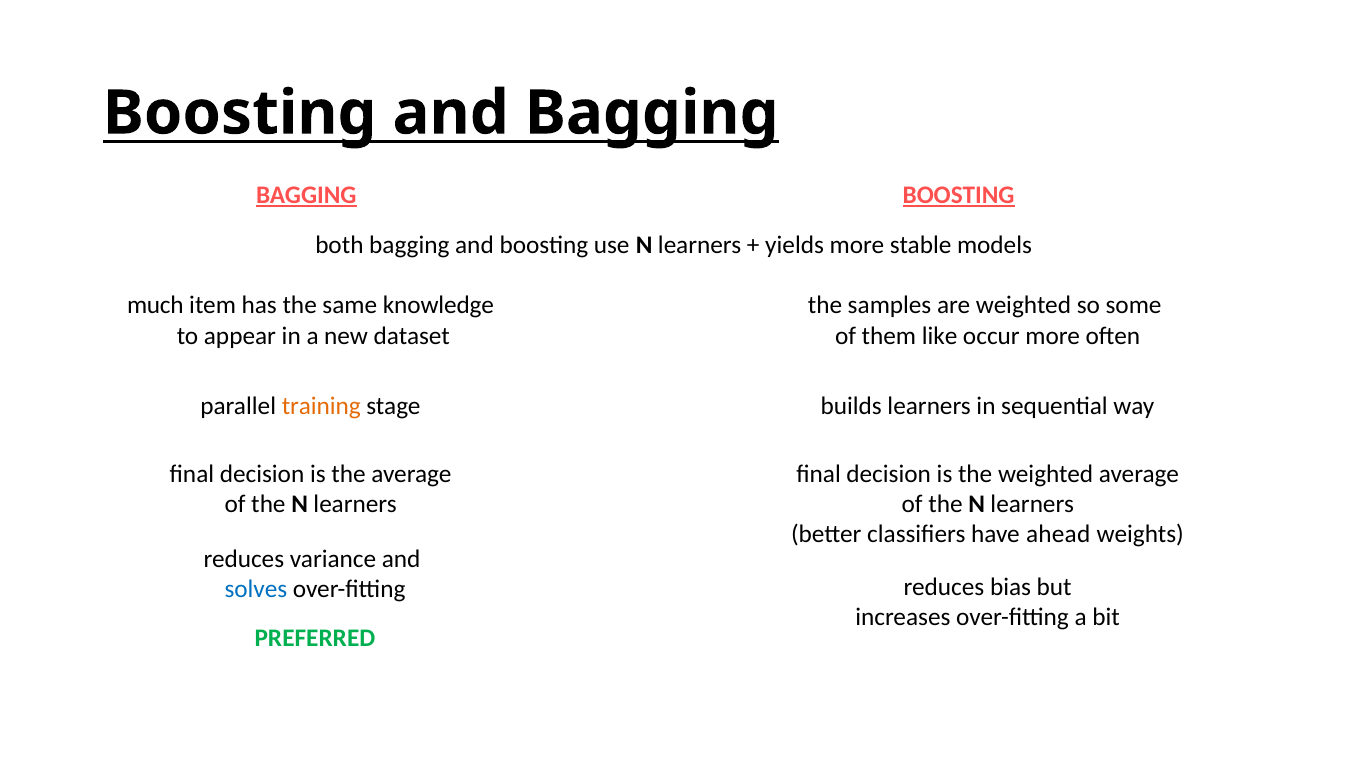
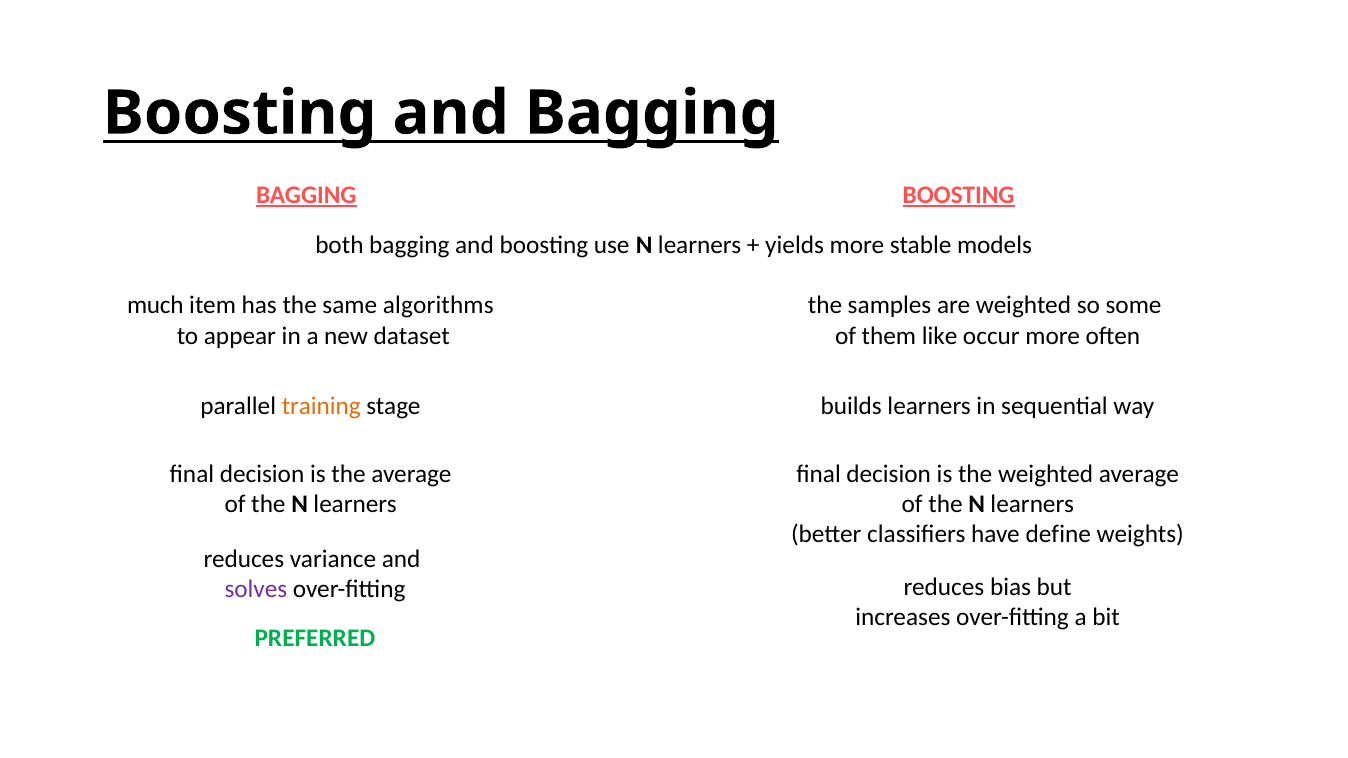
knowledge: knowledge -> algorithms
ahead: ahead -> define
solves colour: blue -> purple
